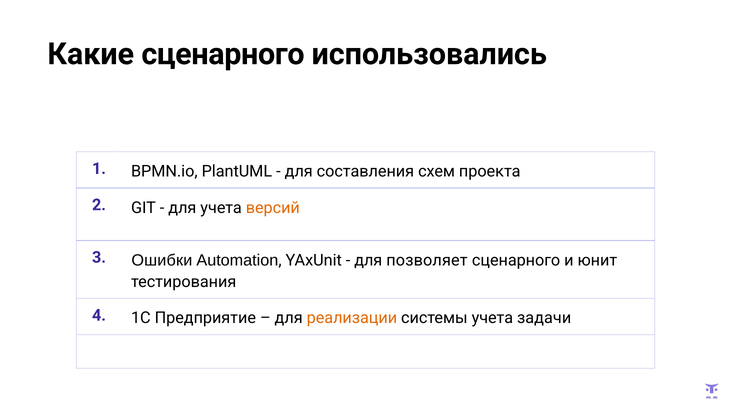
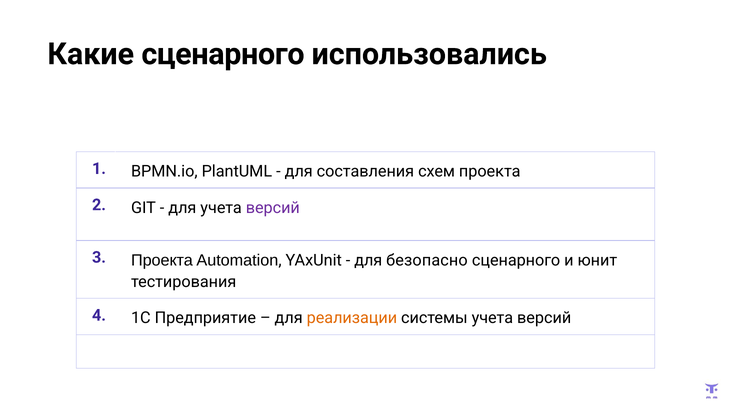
версий at (273, 208) colour: orange -> purple
3 Ошибки: Ошибки -> Проекта
позволяет: позволяет -> безопасно
системы учета задачи: задачи -> версий
